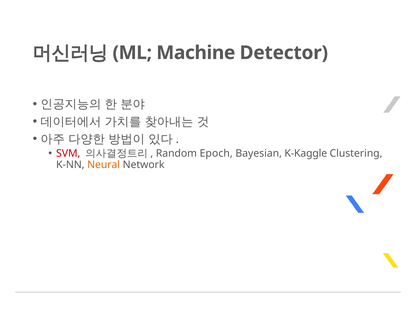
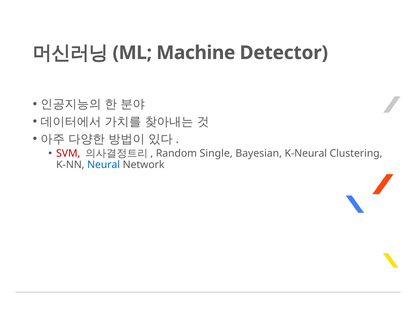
Epoch: Epoch -> Single
K-Kaggle: K-Kaggle -> K-Neural
Neural colour: orange -> blue
